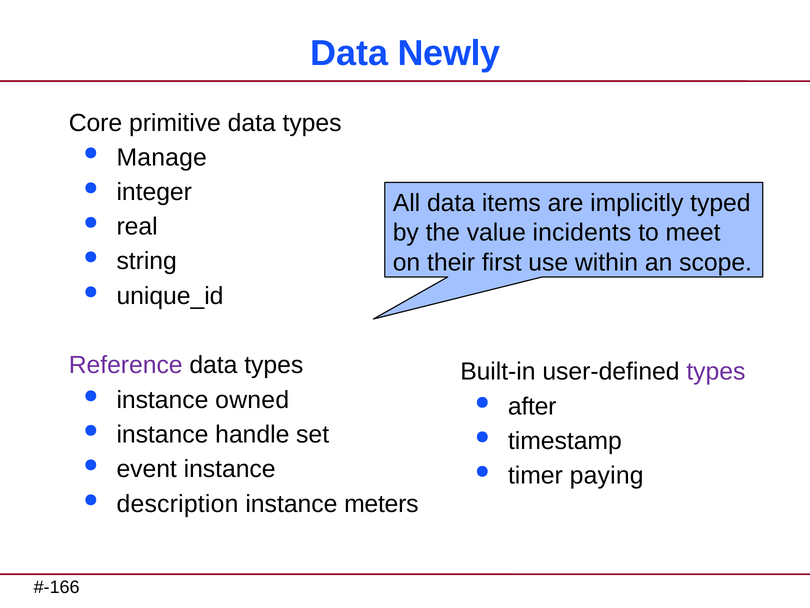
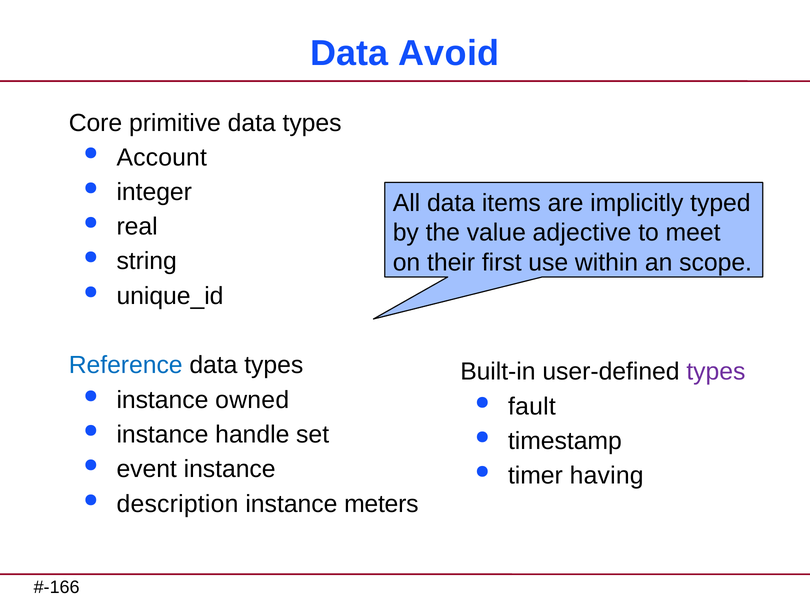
Newly: Newly -> Avoid
Manage: Manage -> Account
incidents: incidents -> adjective
Reference colour: purple -> blue
after: after -> fault
paying: paying -> having
